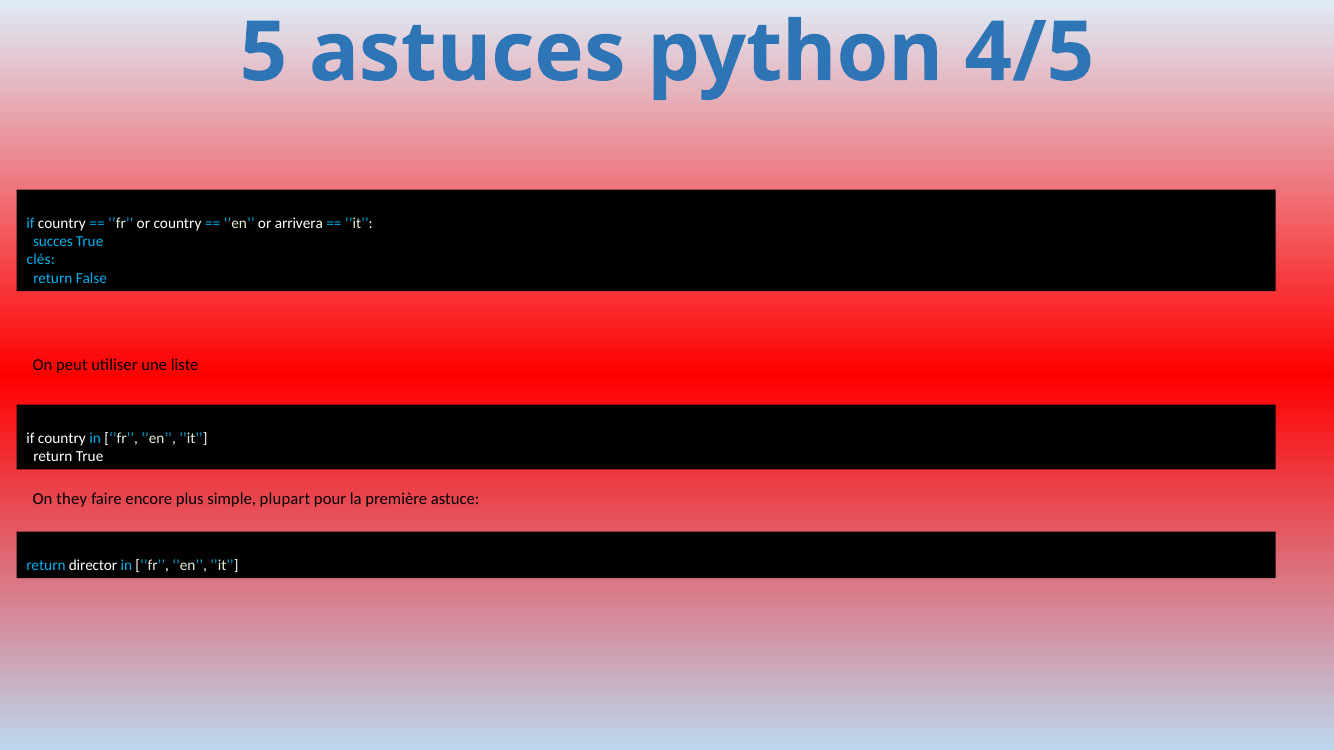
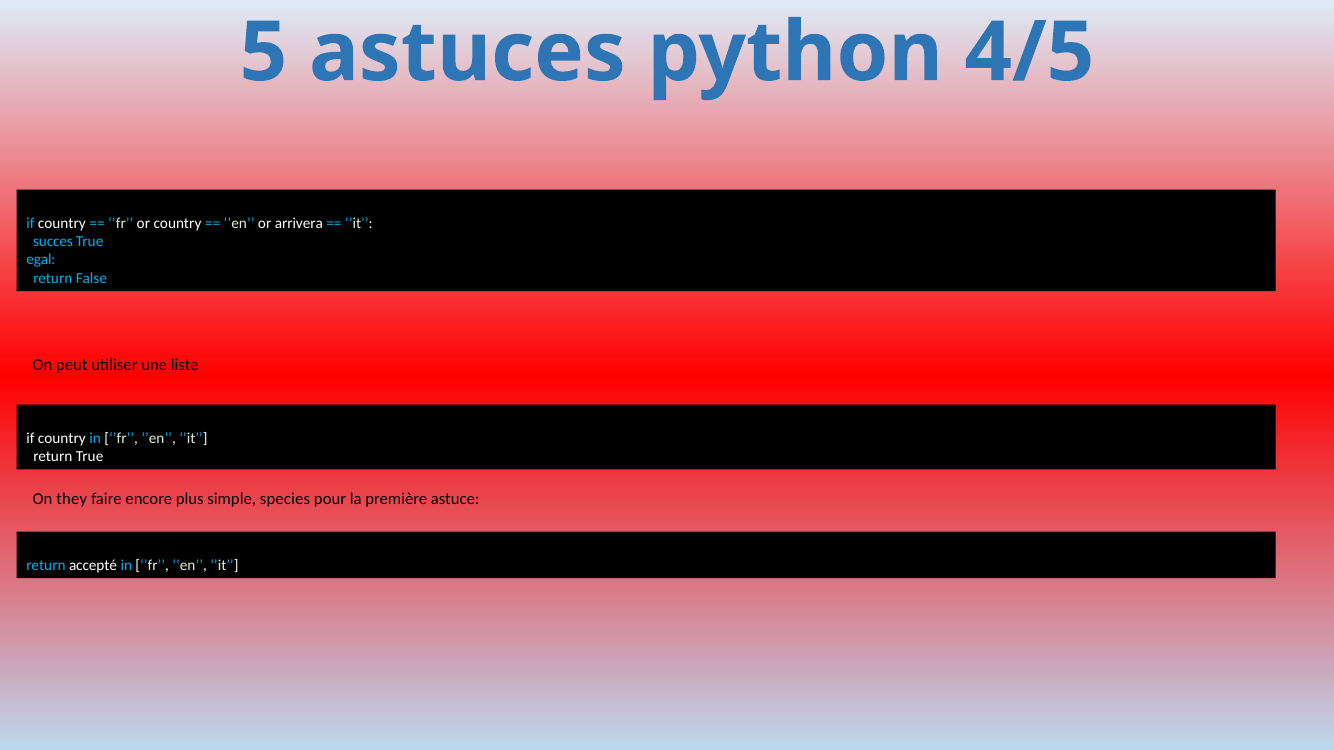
clés: clés -> egal
plupart: plupart -> species
director: director -> accepté
